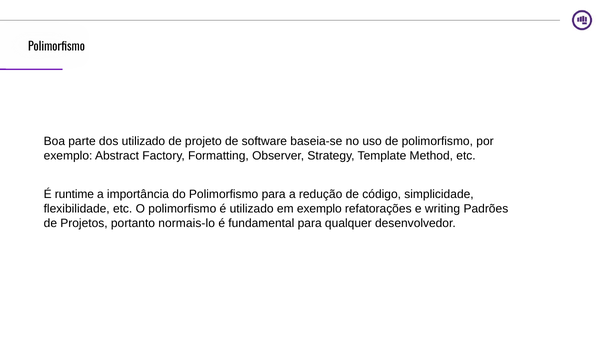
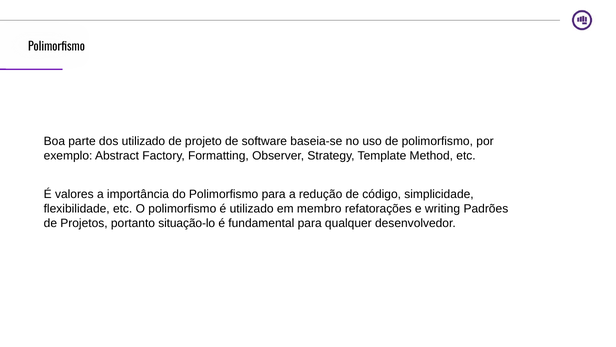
runtime: runtime -> valores
em exemplo: exemplo -> membro
normais-lo: normais-lo -> situação-lo
